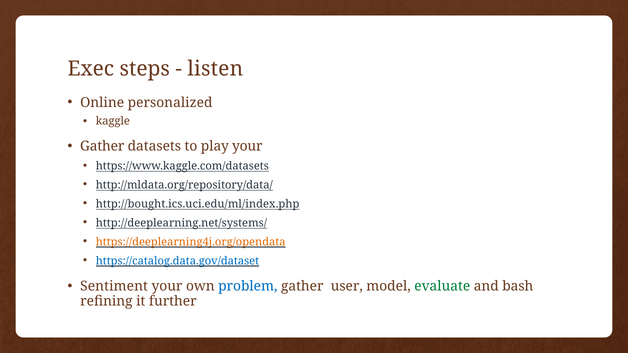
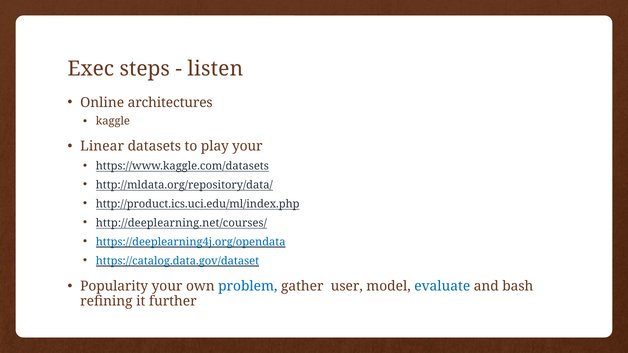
personalized: personalized -> architectures
Gather at (102, 146): Gather -> Linear
http://bought.ics.uci.edu/ml/index.php: http://bought.ics.uci.edu/ml/index.php -> http://product.ics.uci.edu/ml/index.php
http://deeplearning.net/systems/: http://deeplearning.net/systems/ -> http://deeplearning.net/courses/
https://deeplearning4j.org/opendata colour: orange -> blue
Sentiment: Sentiment -> Popularity
evaluate colour: green -> blue
